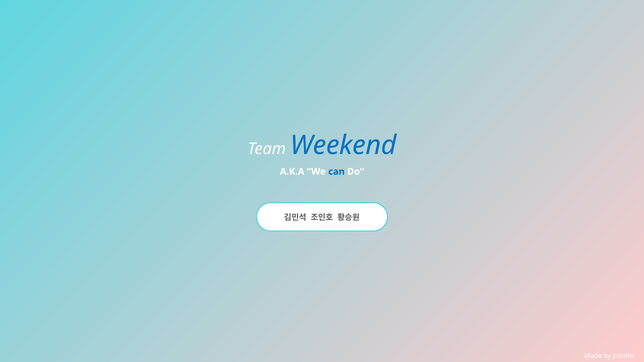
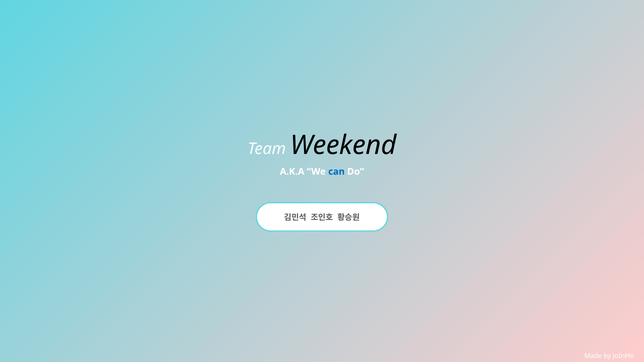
Weekend colour: blue -> black
